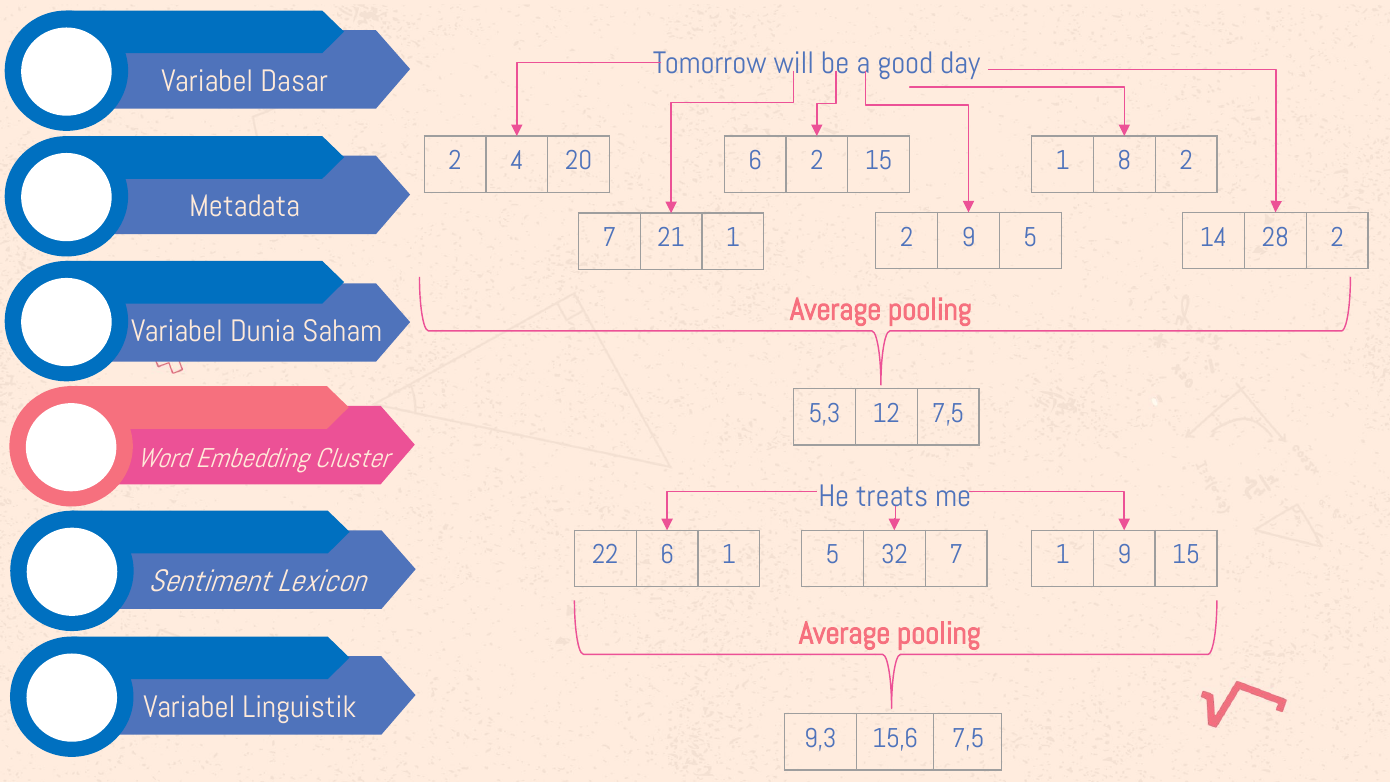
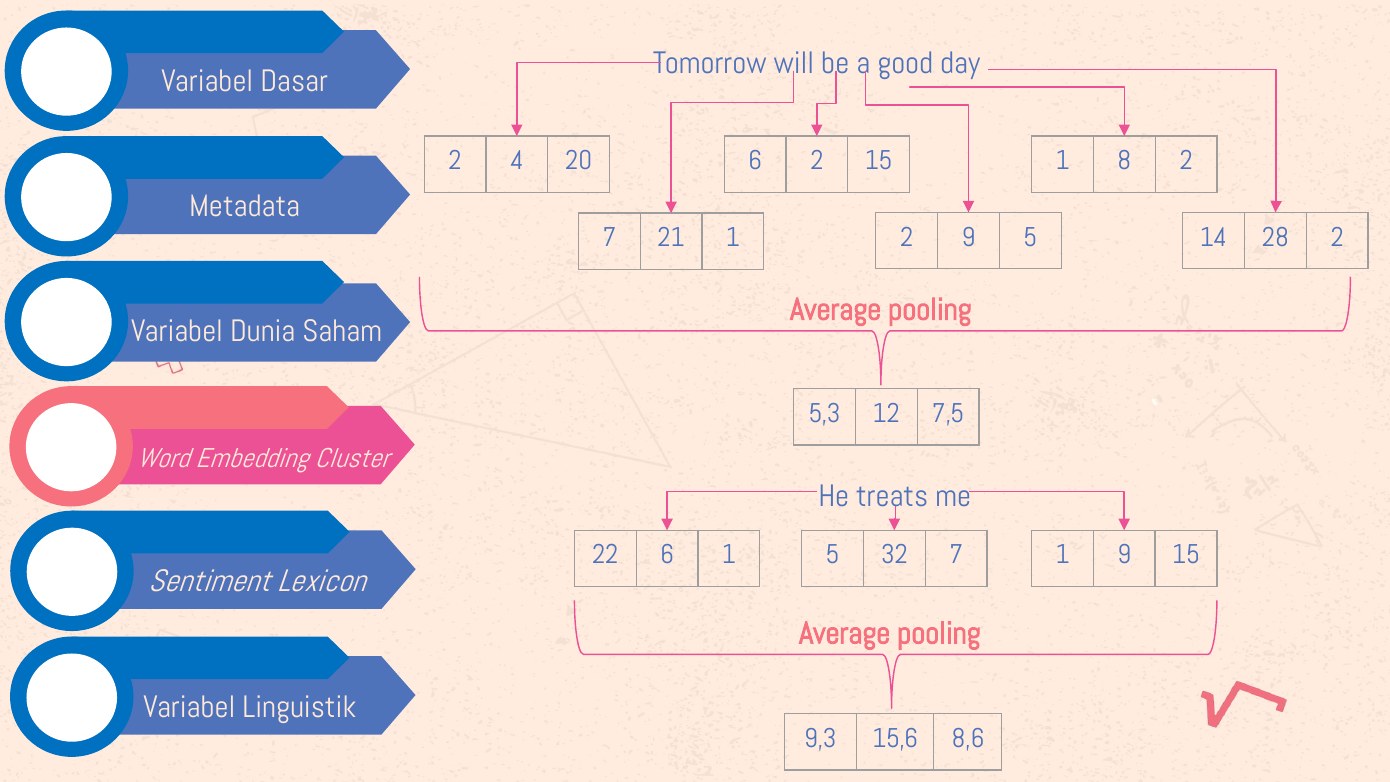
15,6 7,5: 7,5 -> 8,6
